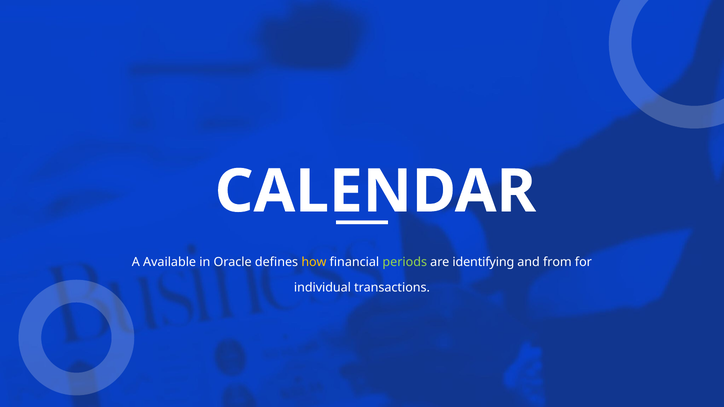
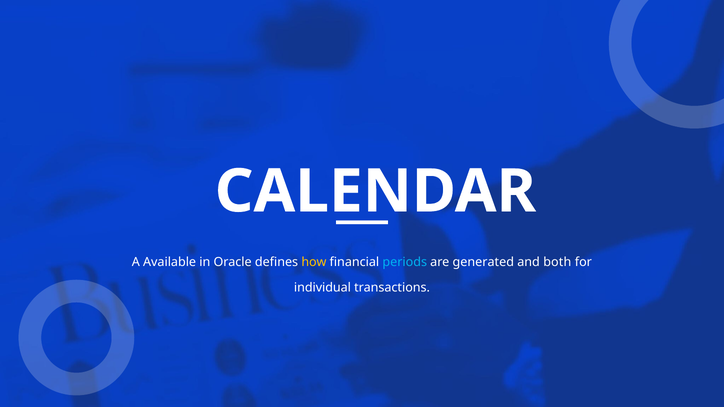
periods colour: light green -> light blue
identifying: identifying -> generated
from: from -> both
